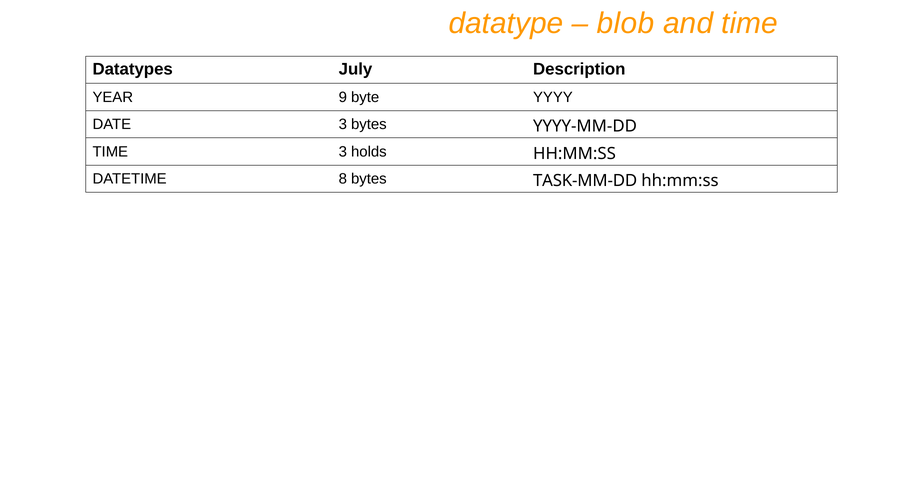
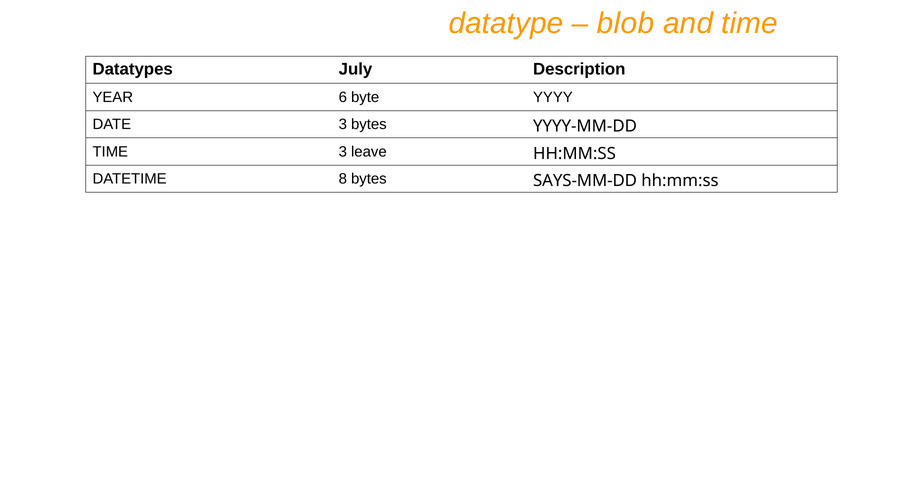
9: 9 -> 6
holds: holds -> leave
TASK-MM-DD: TASK-MM-DD -> SAYS-MM-DD
